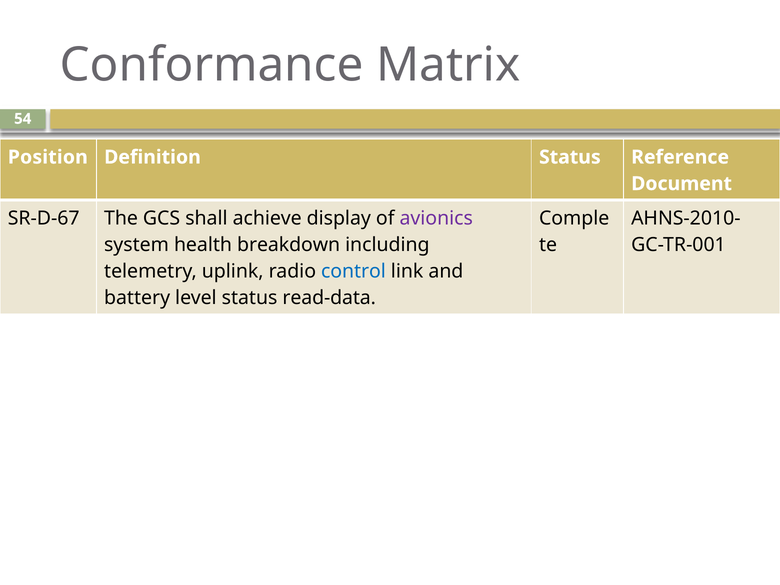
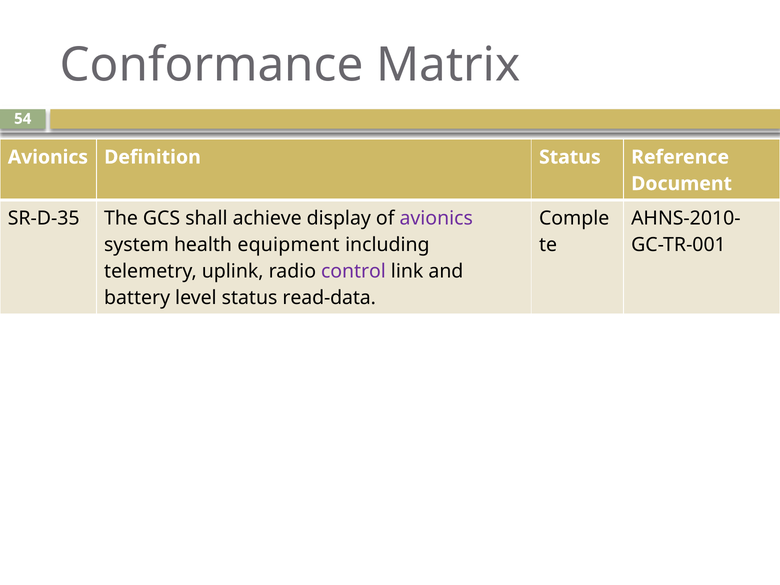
Position at (48, 157): Position -> Avionics
SR-D-67: SR-D-67 -> SR-D-35
breakdown: breakdown -> equipment
control colour: blue -> purple
